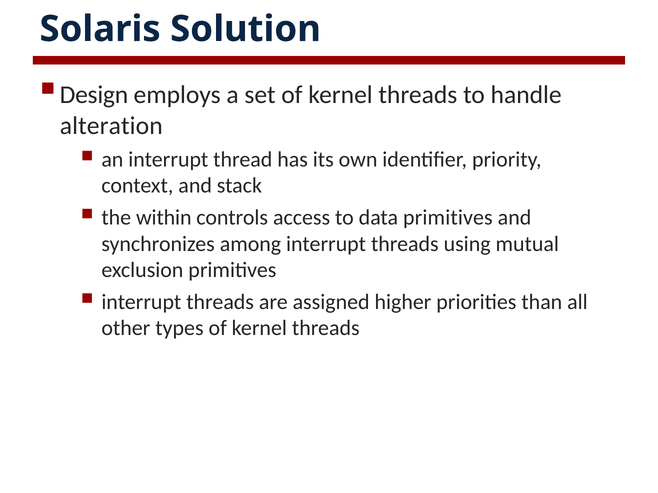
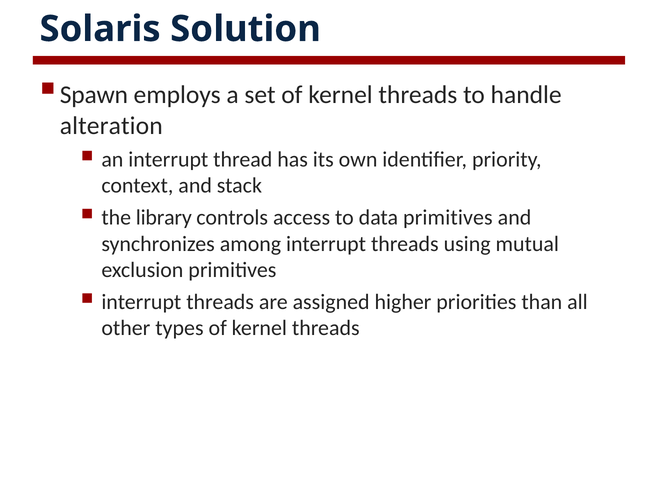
Design: Design -> Spawn
within: within -> library
